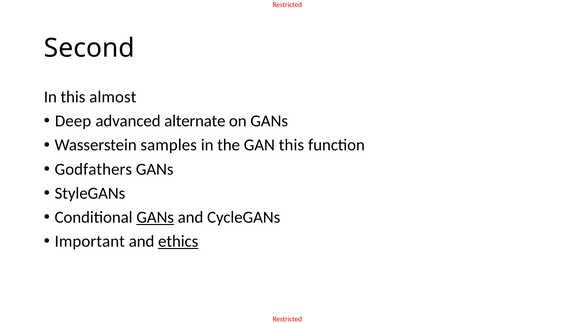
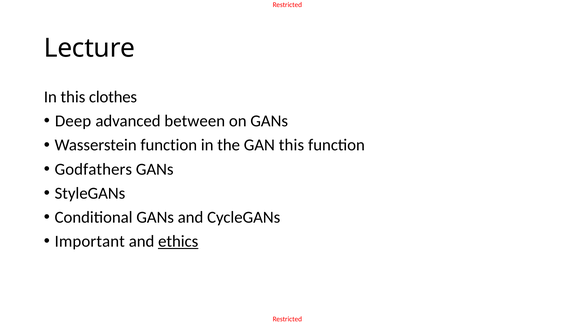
Second: Second -> Lecture
almost: almost -> clothes
alternate: alternate -> between
Wasserstein samples: samples -> function
GANs at (155, 218) underline: present -> none
